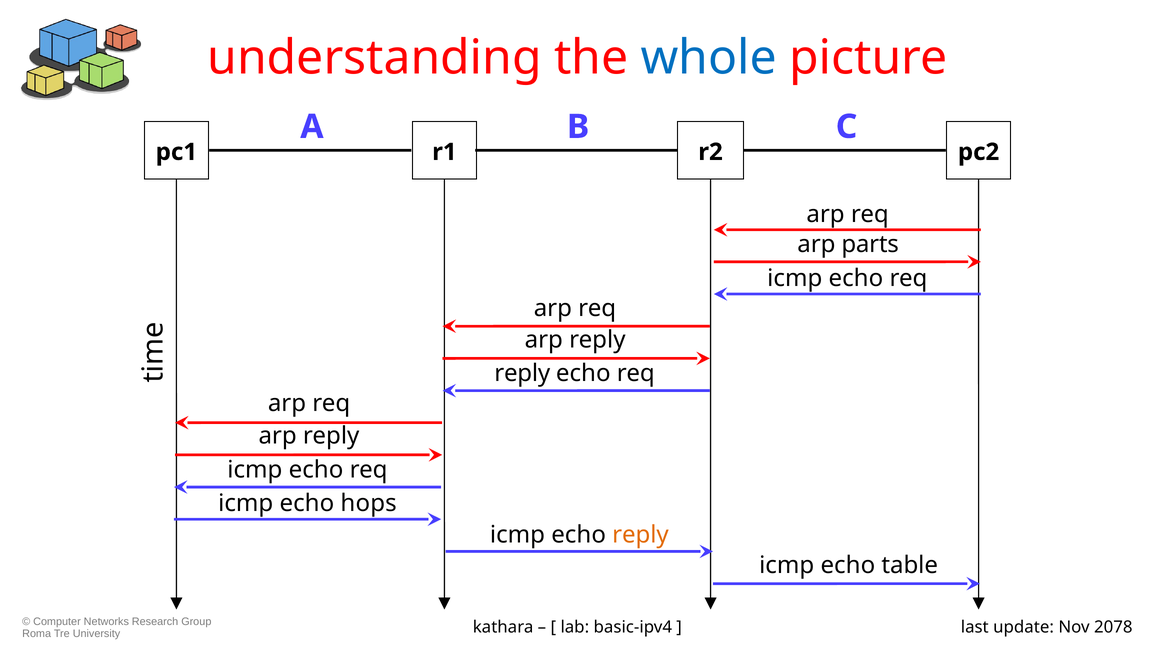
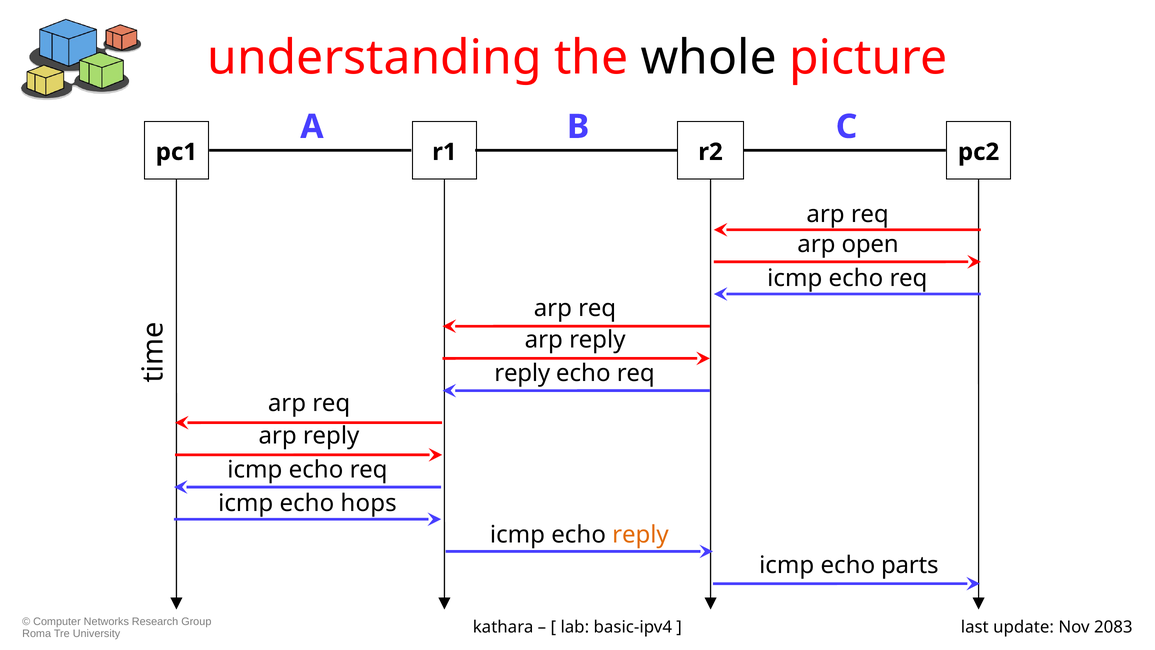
whole colour: blue -> black
parts: parts -> open
table: table -> parts
2078: 2078 -> 2083
